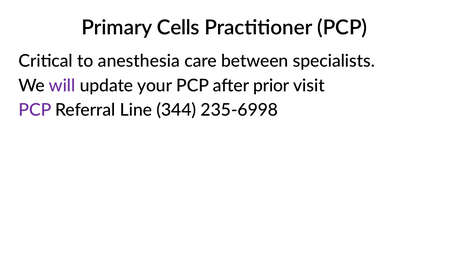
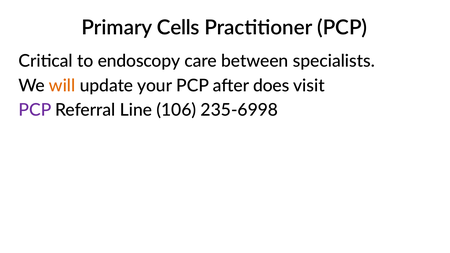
anesthesia: anesthesia -> endoscopy
will colour: purple -> orange
prior: prior -> does
344: 344 -> 106
